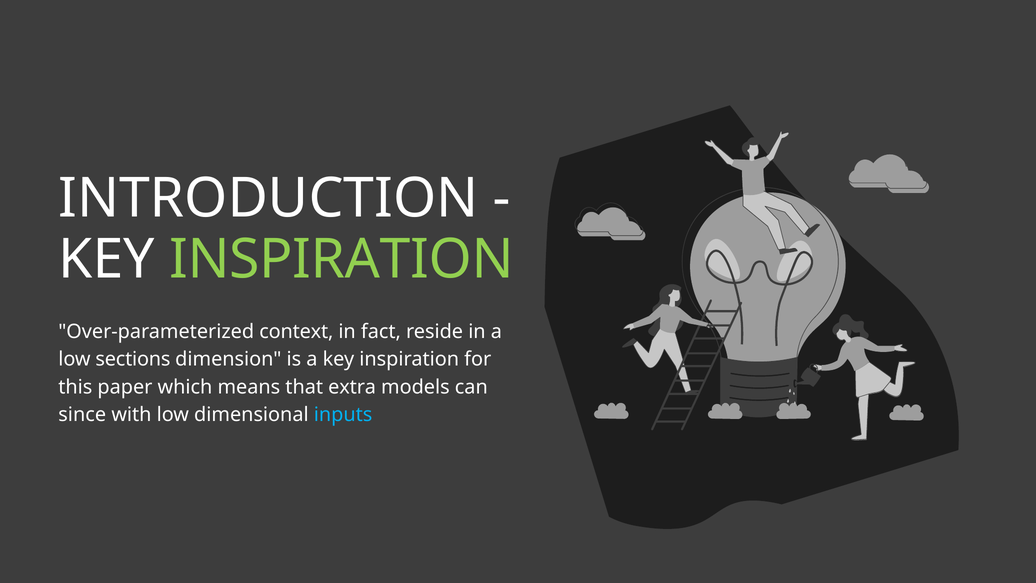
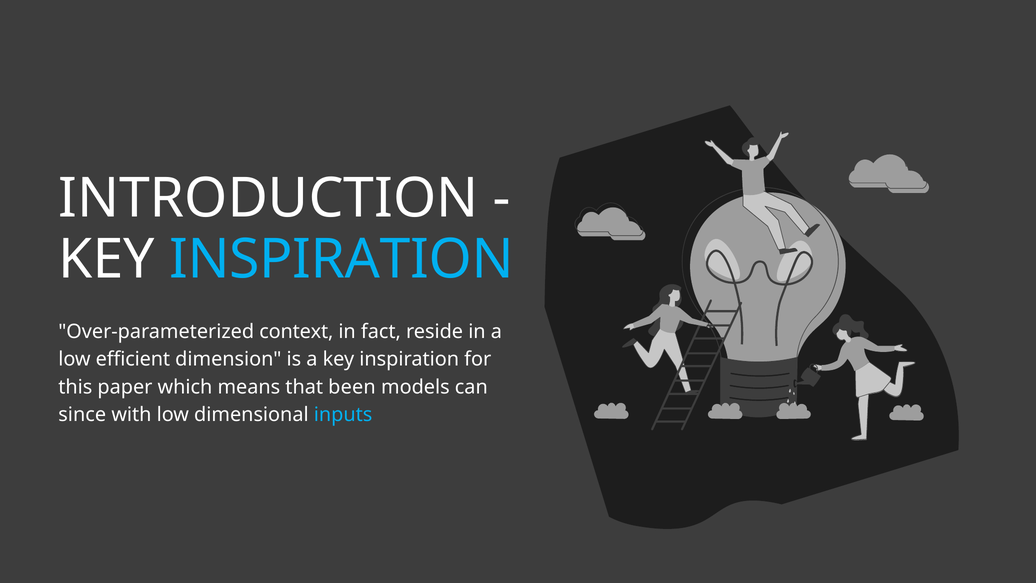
INSPIRATION at (341, 259) colour: light green -> light blue
sections: sections -> efficient
extra: extra -> been
